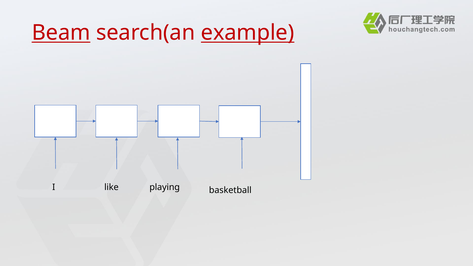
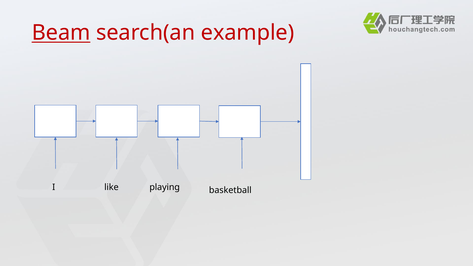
example underline: present -> none
